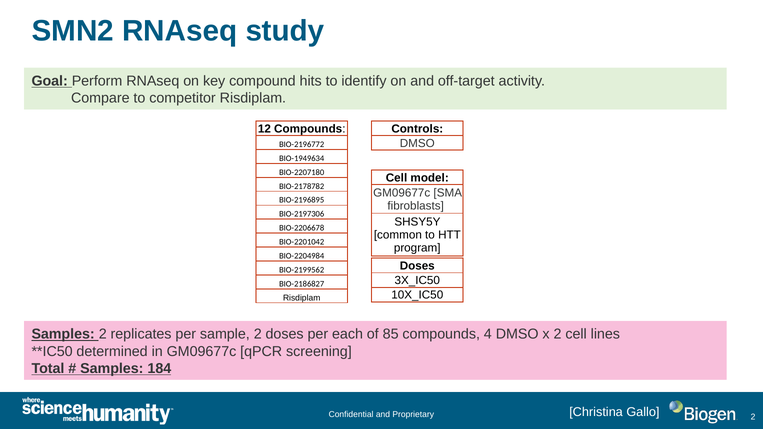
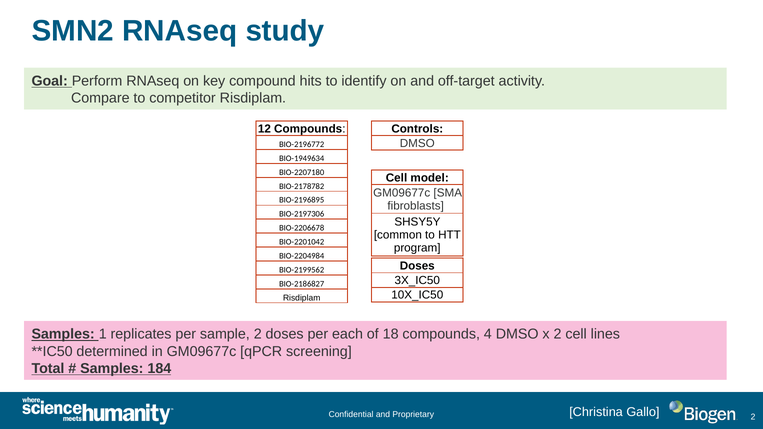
Samples 2: 2 -> 1
85: 85 -> 18
